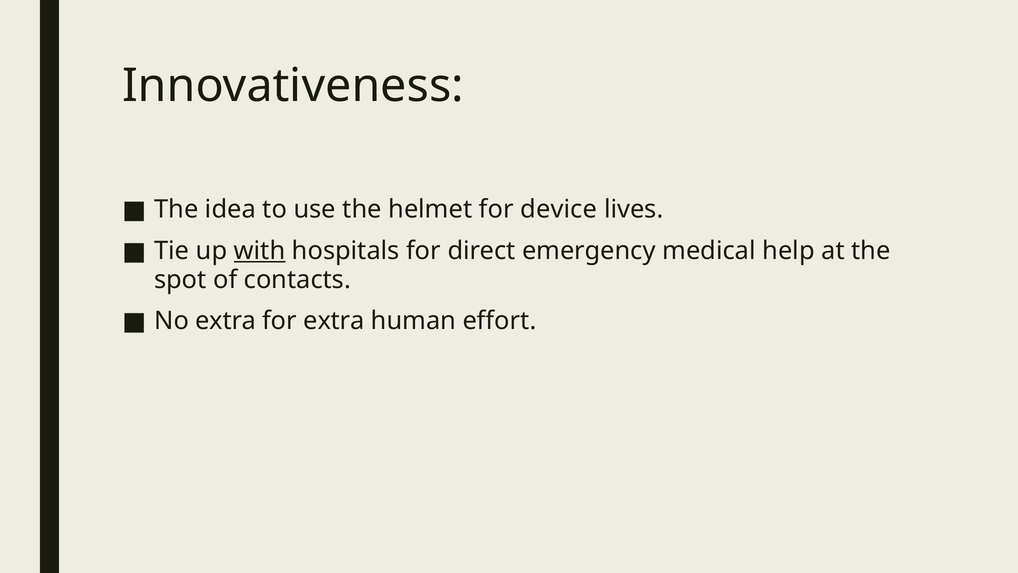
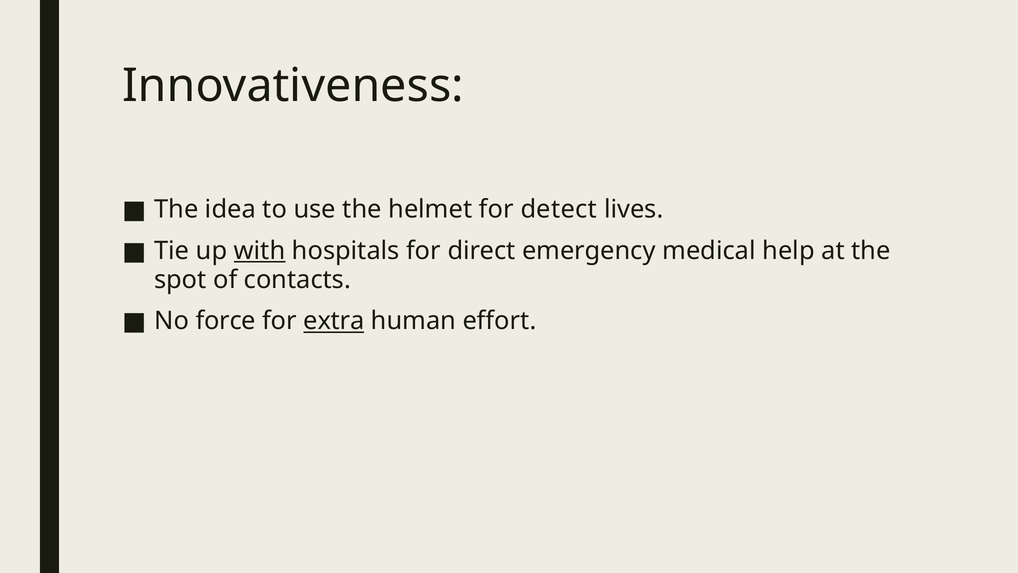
device: device -> detect
No extra: extra -> force
extra at (334, 321) underline: none -> present
